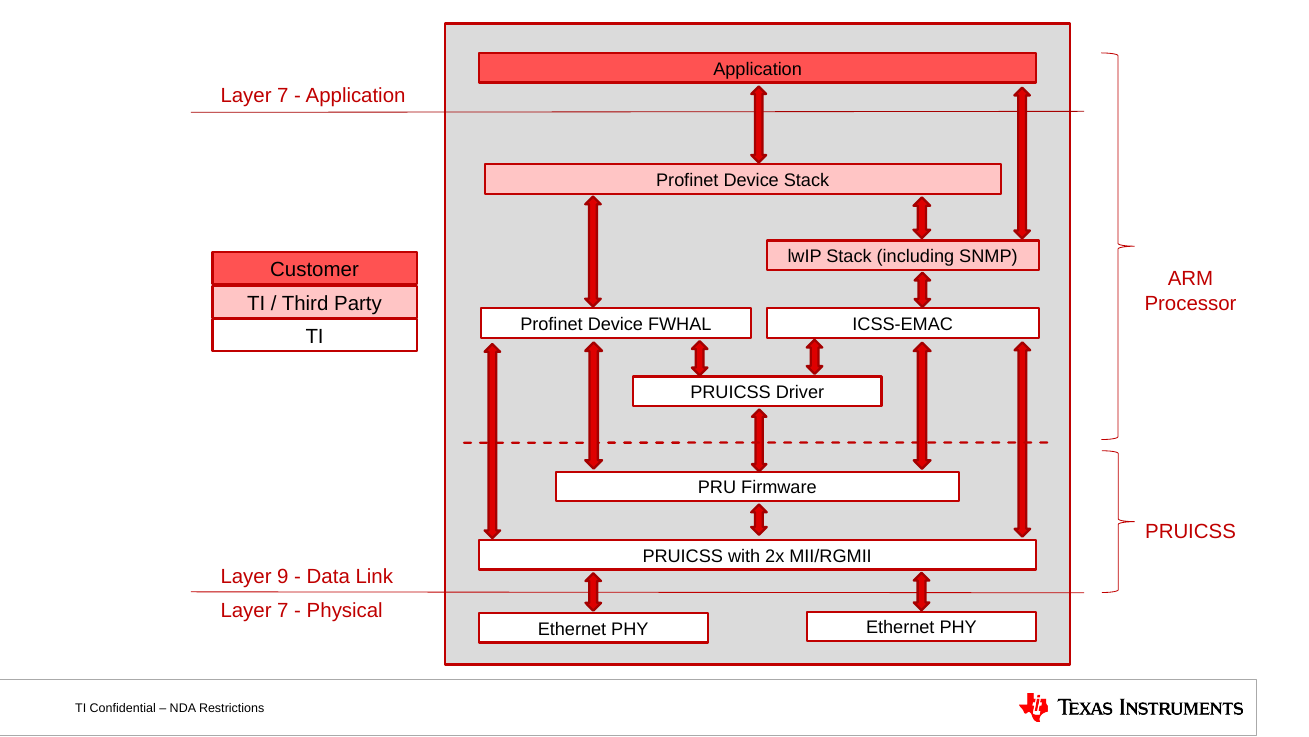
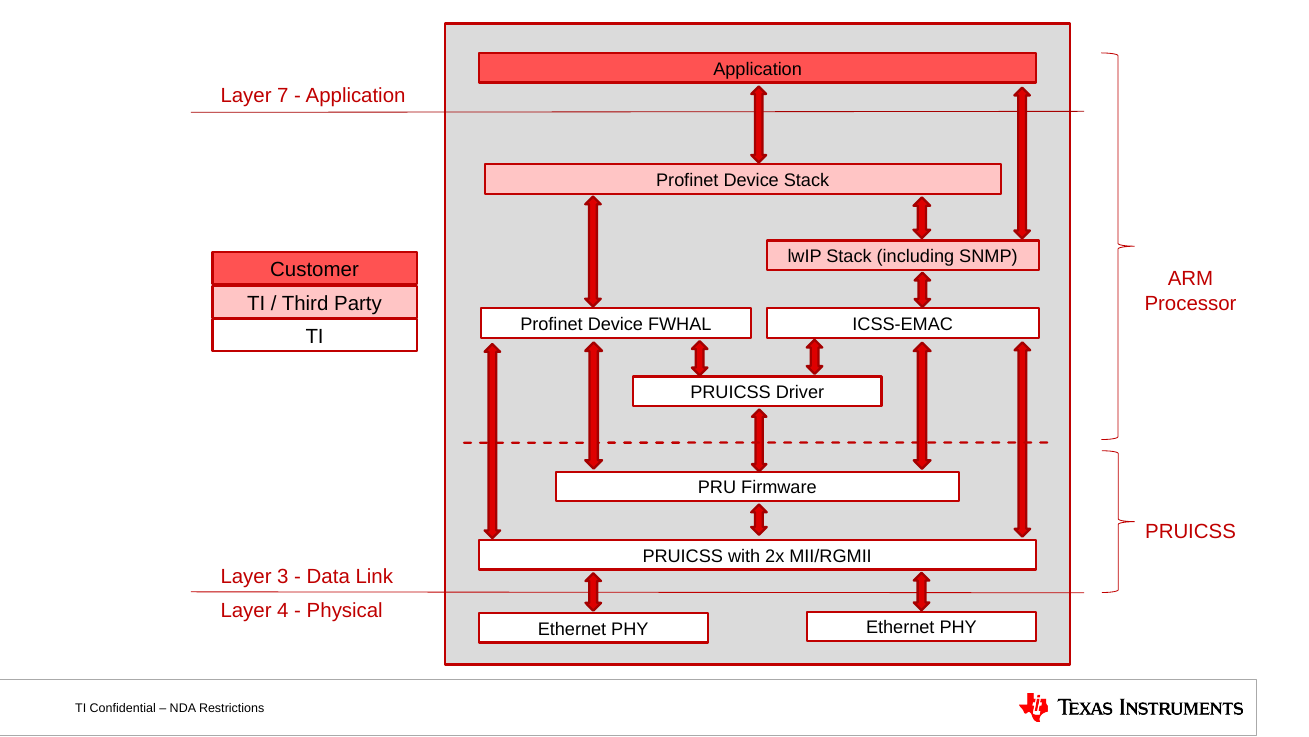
9: 9 -> 3
7 at (283, 610): 7 -> 4
